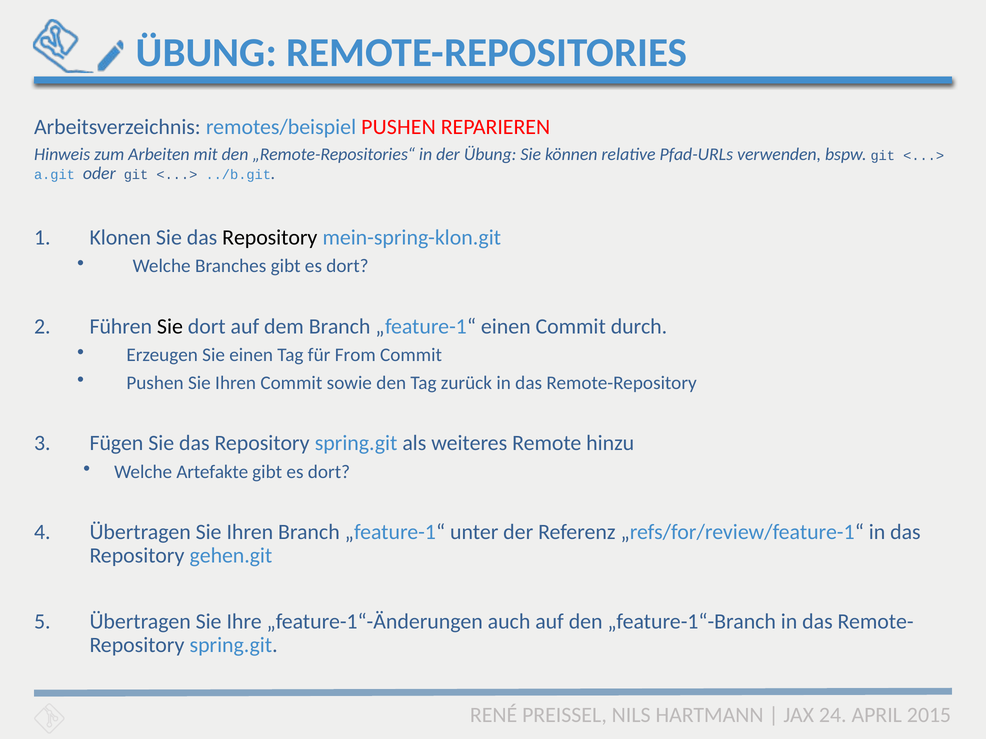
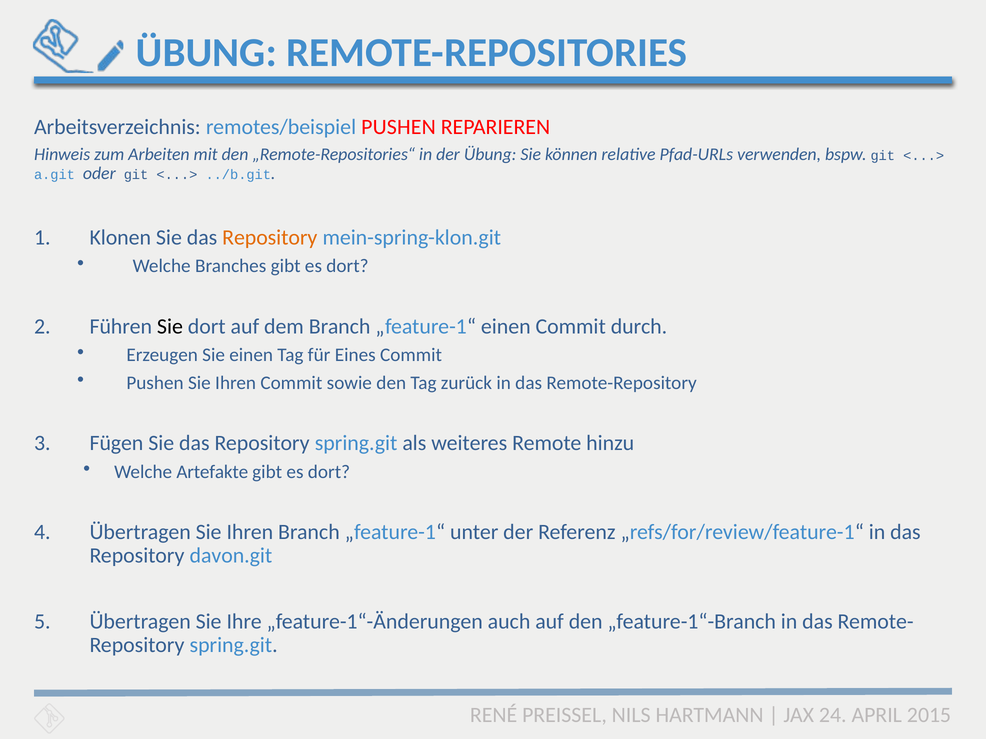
Repository at (270, 238) colour: black -> orange
From: From -> Eines
gehen.git: gehen.git -> davon.git
